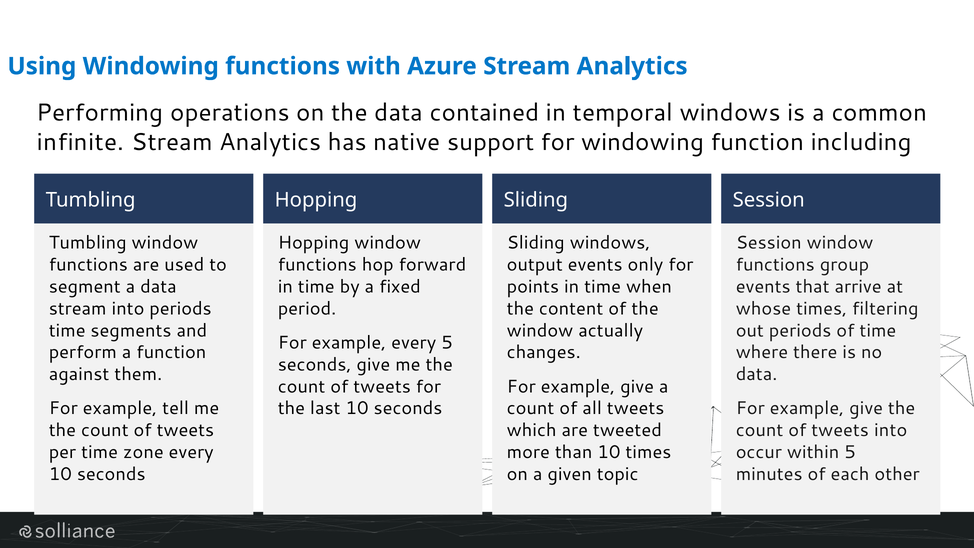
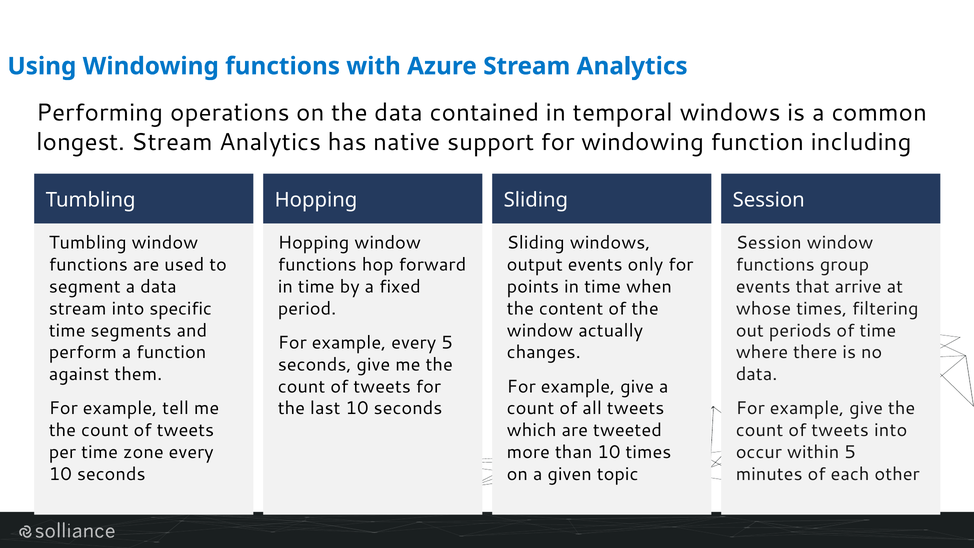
infinite: infinite -> longest
into periods: periods -> specific
